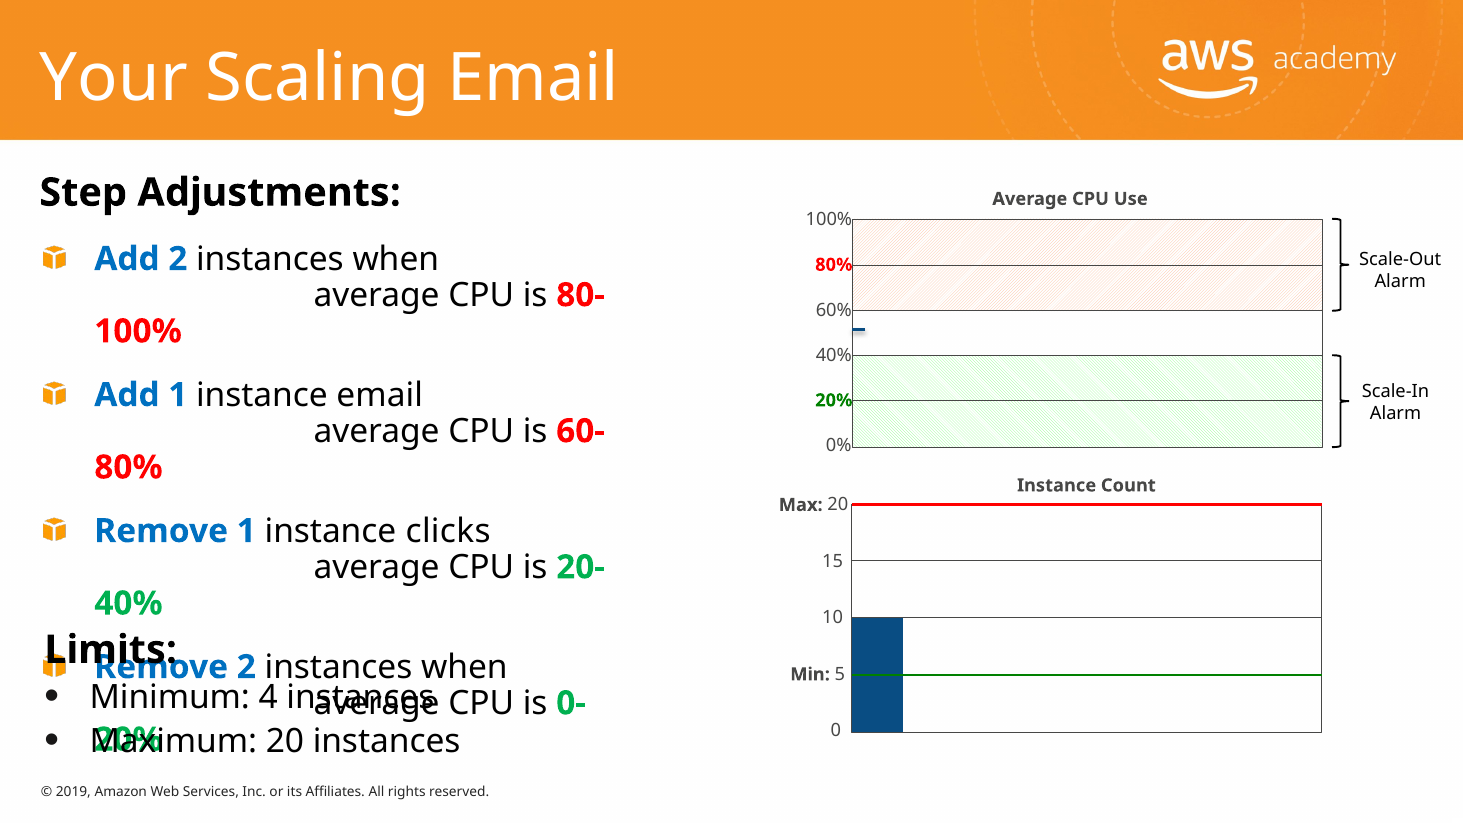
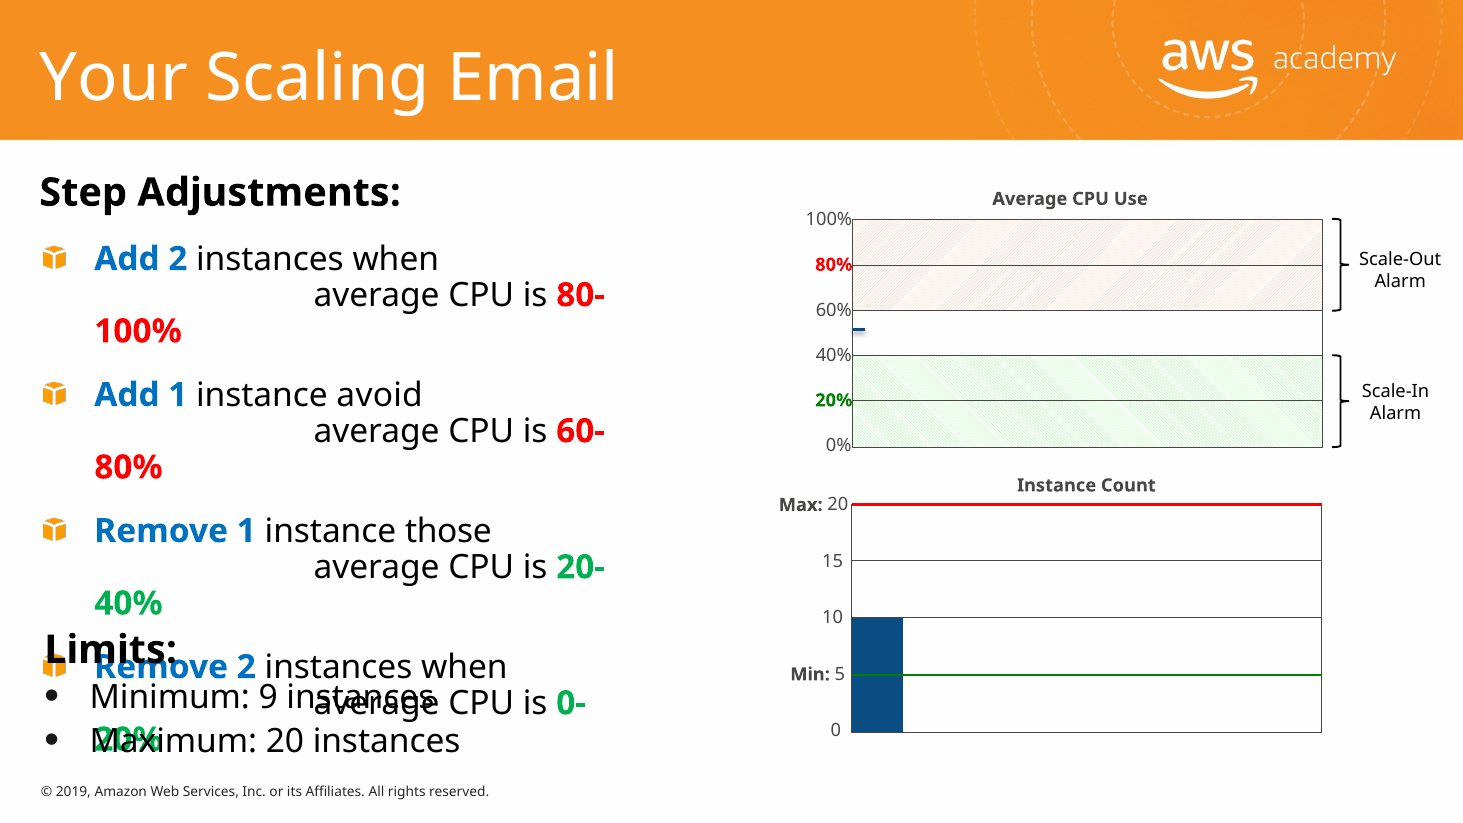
instance email: email -> avoid
clicks: clicks -> those
4: 4 -> 9
